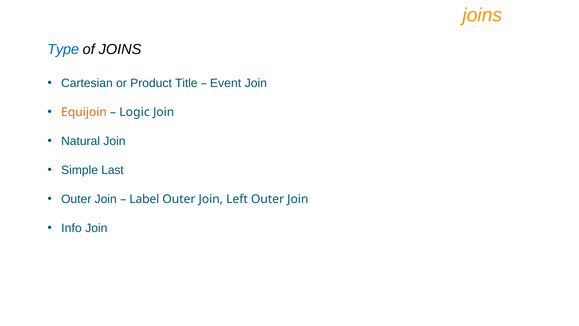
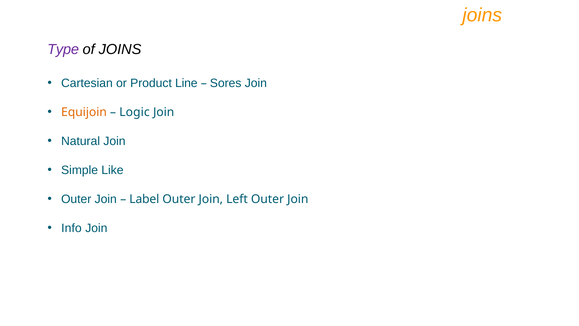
Type colour: blue -> purple
Title: Title -> Line
Event: Event -> Sores
Last: Last -> Like
